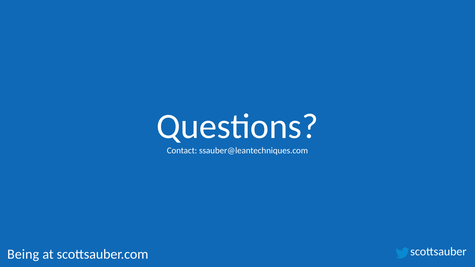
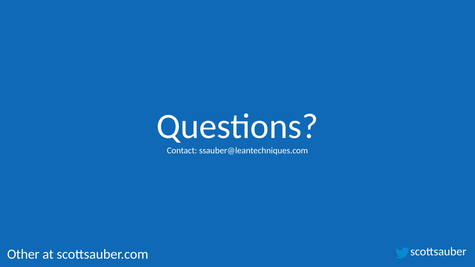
Being: Being -> Other
